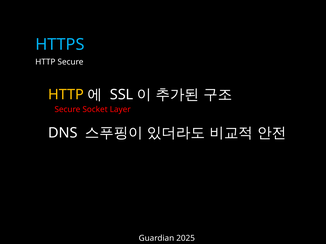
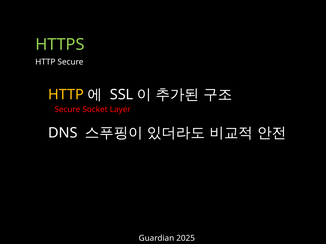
HTTPS colour: light blue -> light green
